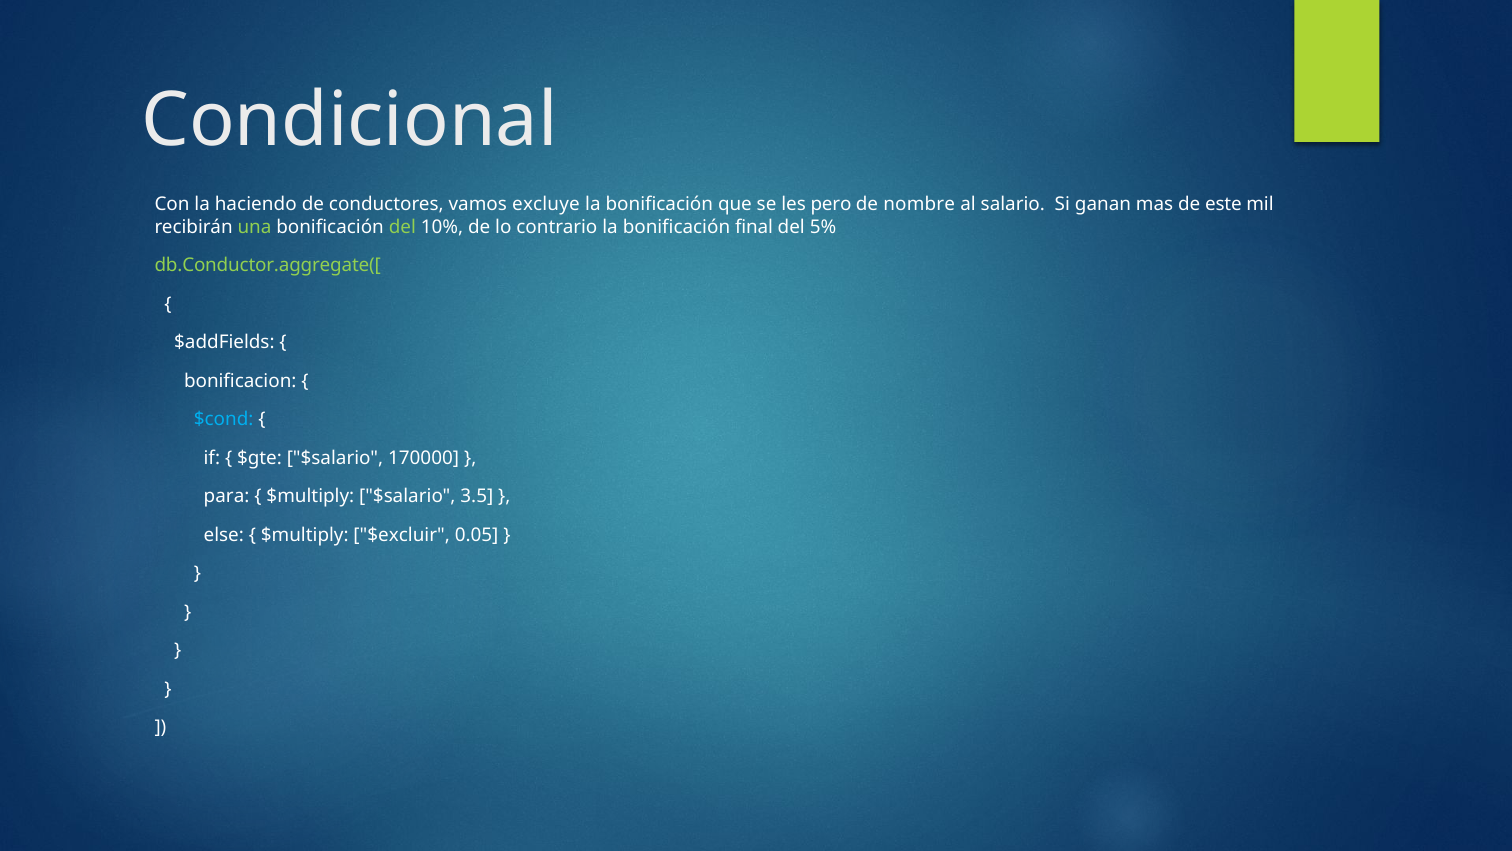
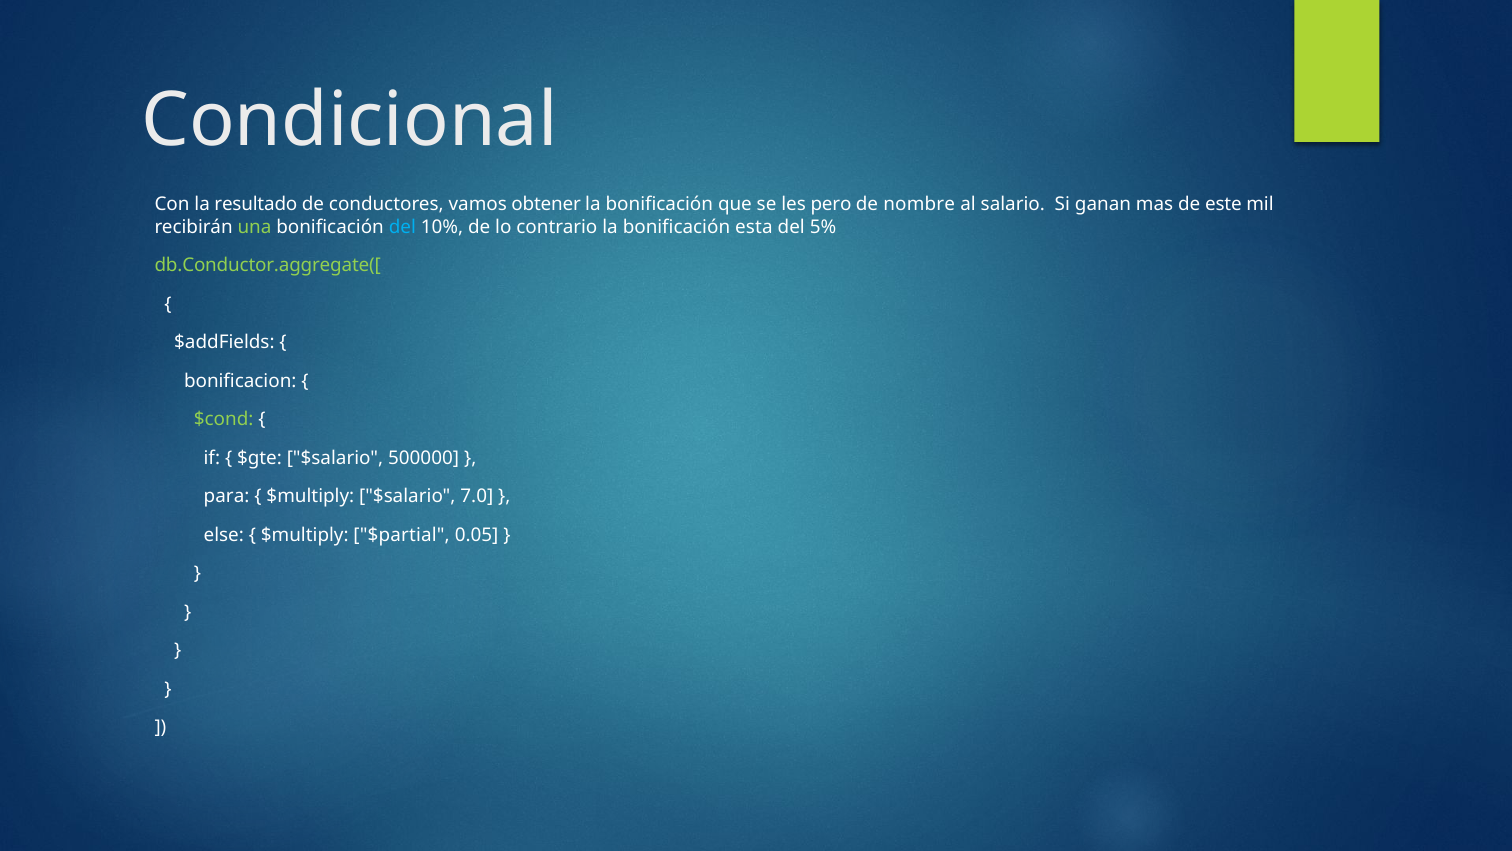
haciendo: haciendo -> resultado
excluye: excluye -> obtener
del at (402, 227) colour: light green -> light blue
final: final -> esta
$cond colour: light blue -> light green
170000: 170000 -> 500000
3.5: 3.5 -> 7.0
$excluir: $excluir -> $partial
